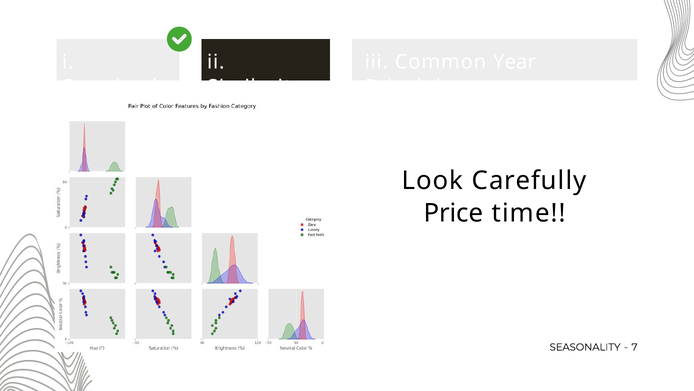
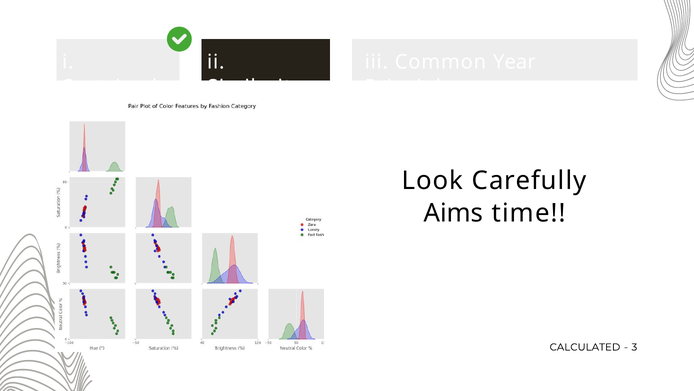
Price: Price -> Aims
SEASONALITY: SEASONALITY -> CALCULATED
7: 7 -> 3
